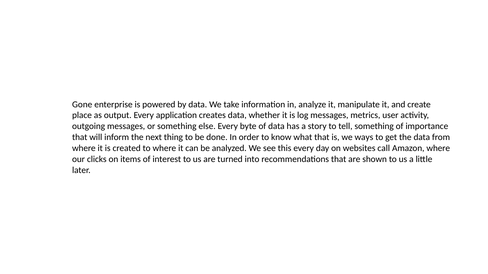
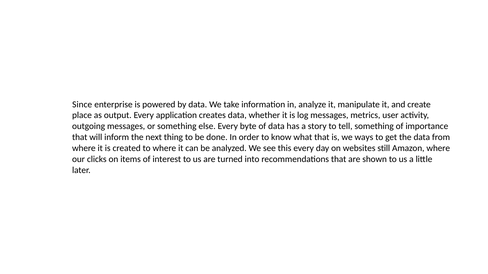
Gone: Gone -> Since
call: call -> still
